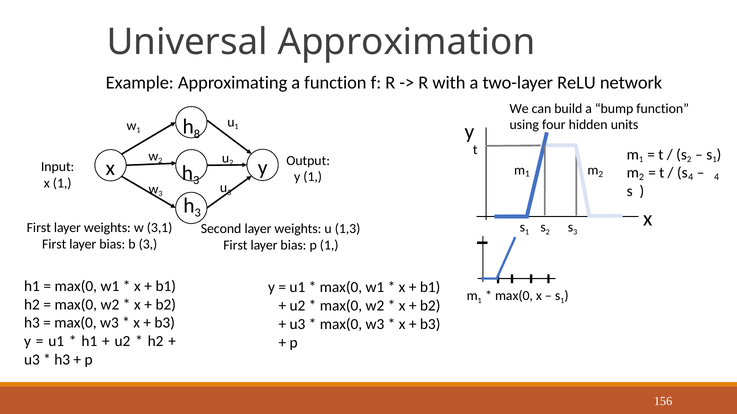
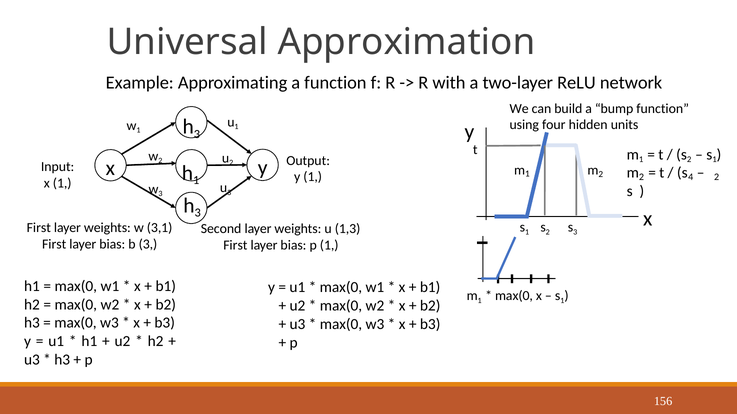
8 at (197, 134): 8 -> 3
3 at (196, 181): 3 -> 1
4 4: 4 -> 2
